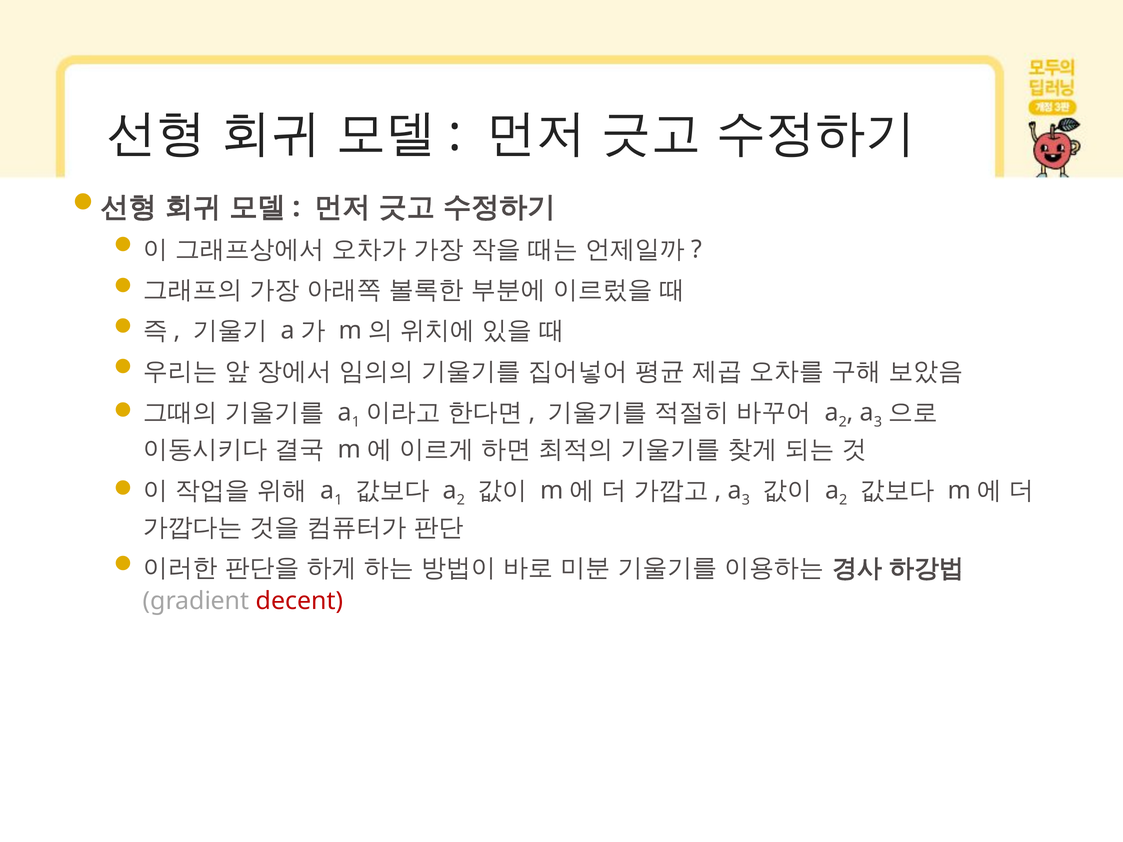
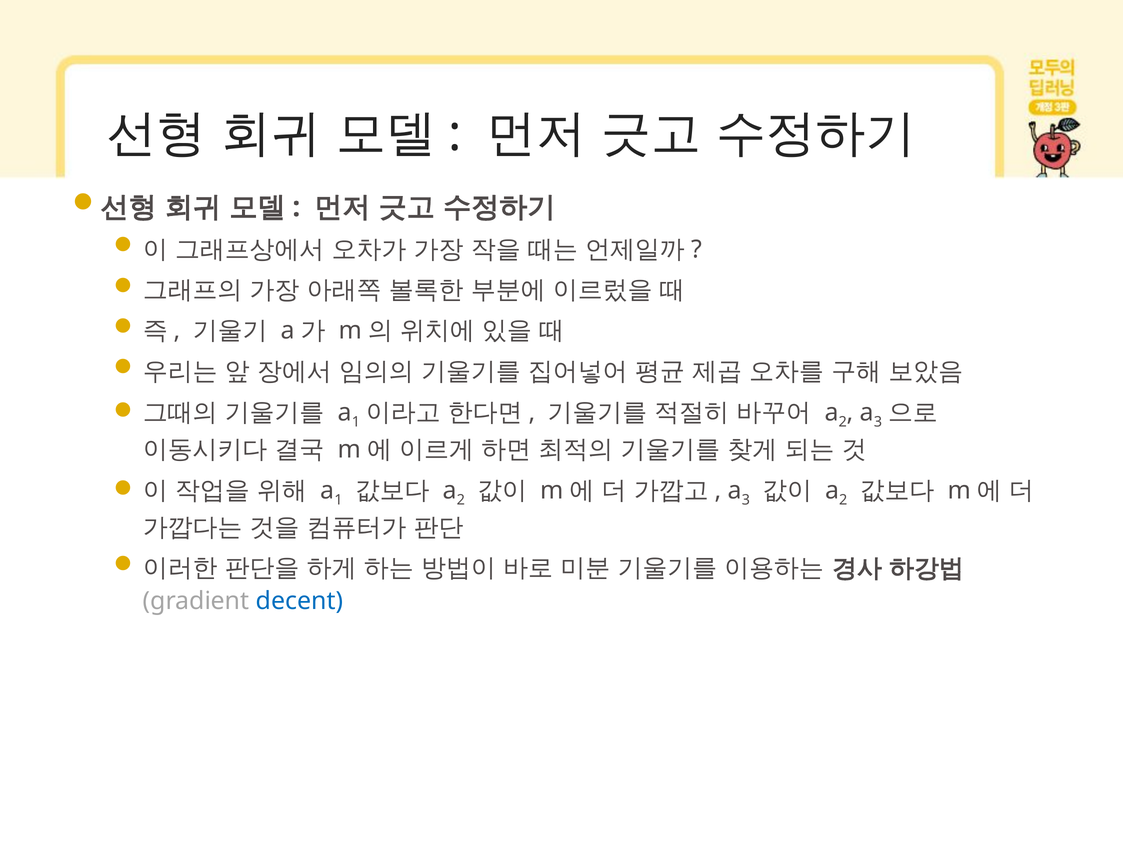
decent colour: red -> blue
